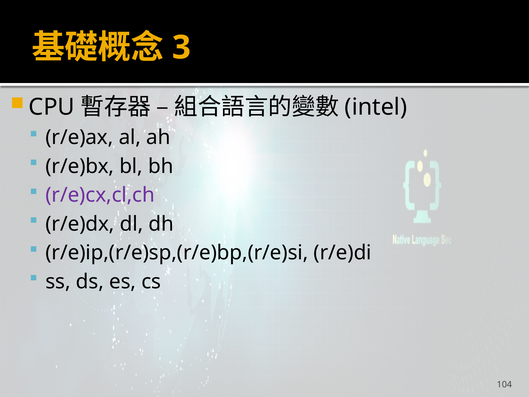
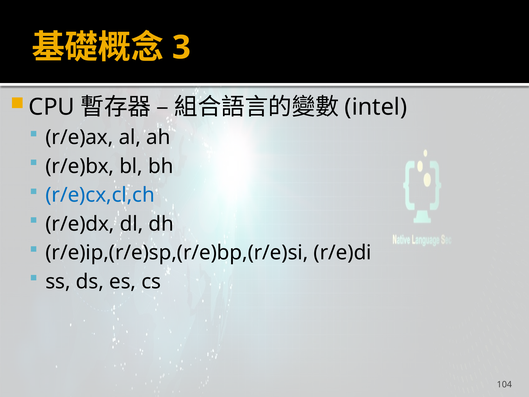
r/e)cx,cl,ch colour: purple -> blue
